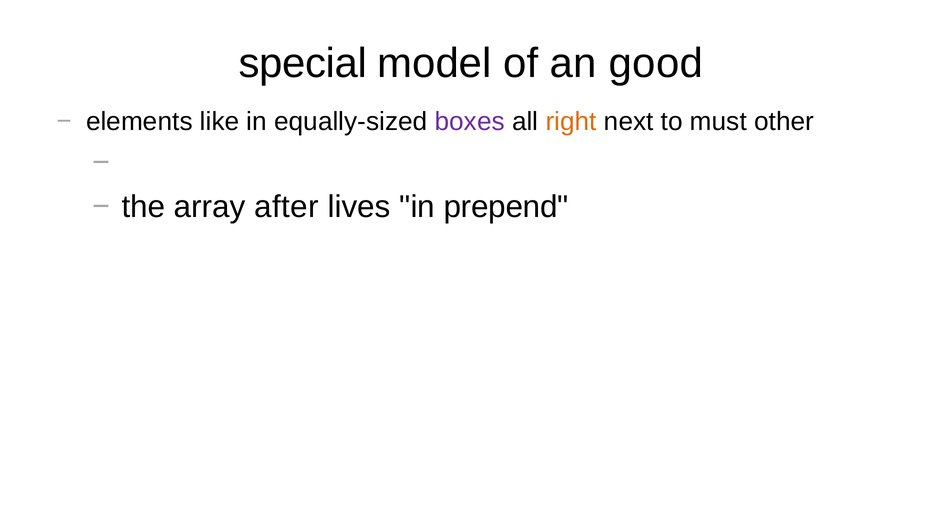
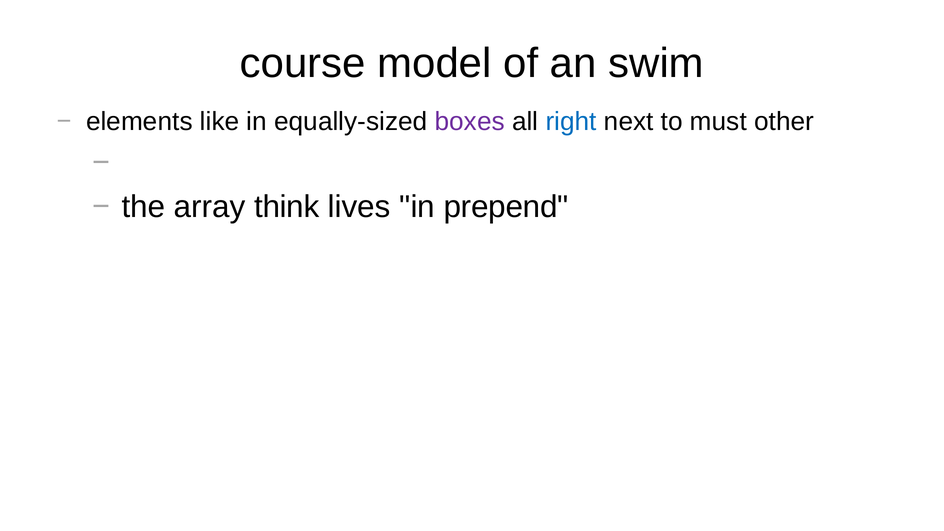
special: special -> course
good: good -> swim
right colour: orange -> blue
after: after -> think
